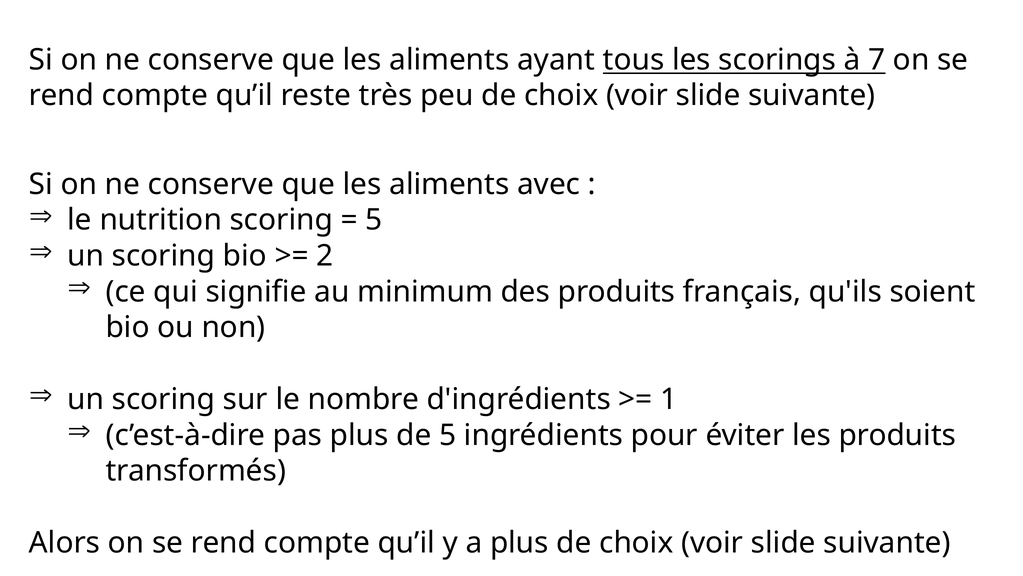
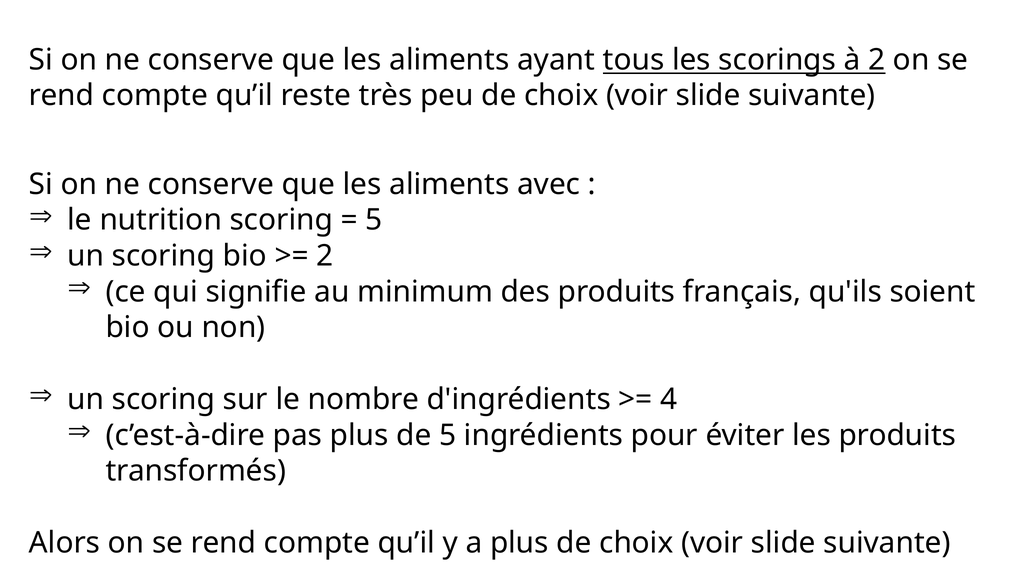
à 7: 7 -> 2
1: 1 -> 4
